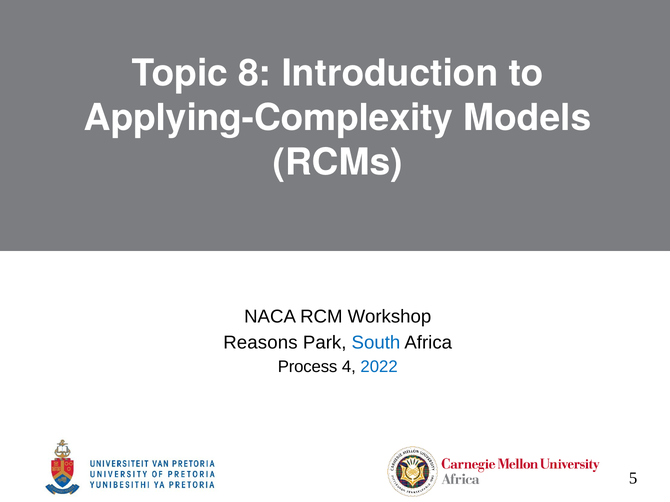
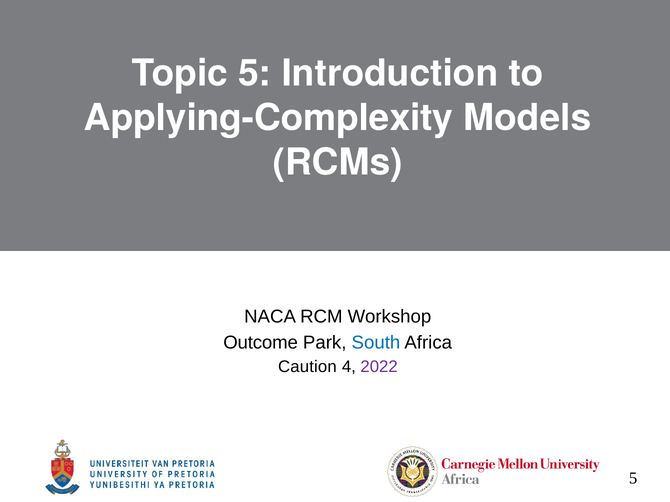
Topic 8: 8 -> 5
Reasons: Reasons -> Outcome
Process: Process -> Caution
2022 colour: blue -> purple
